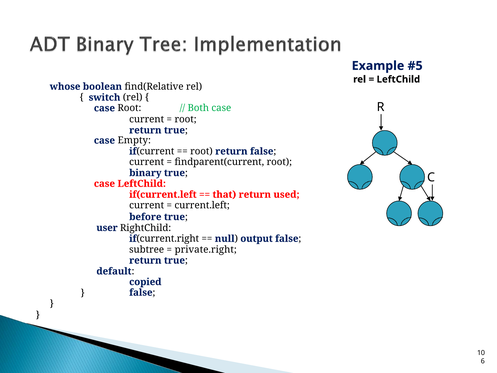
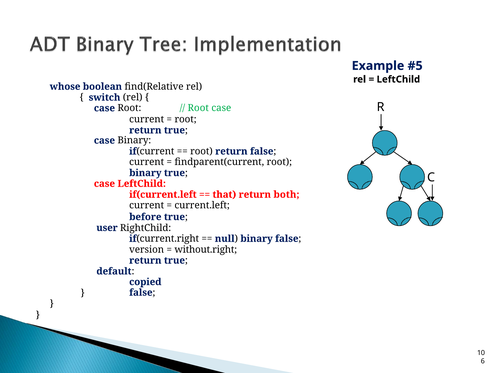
Both at (198, 108): Both -> Root
case Empty: Empty -> Binary
used: used -> both
null output: output -> binary
subtree: subtree -> version
private.right: private.right -> without.right
